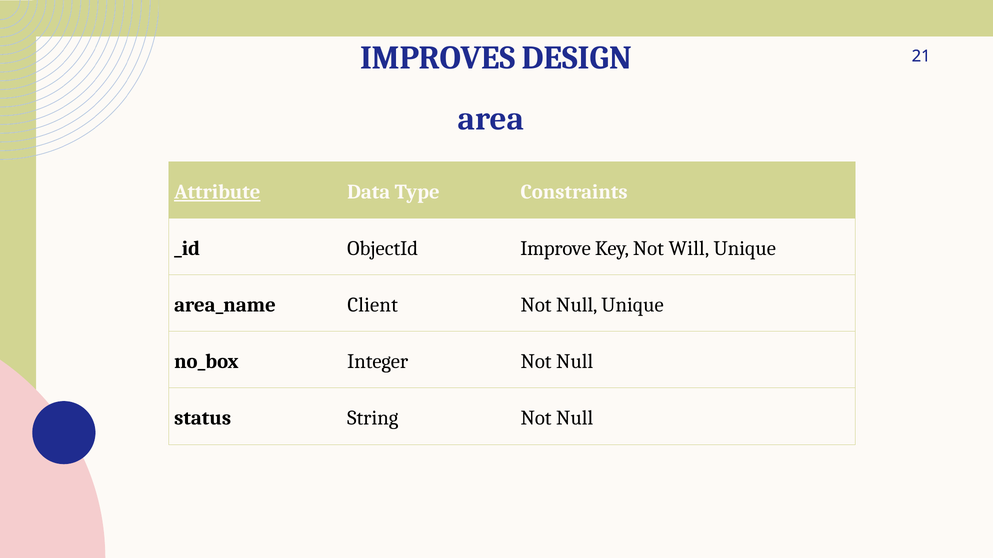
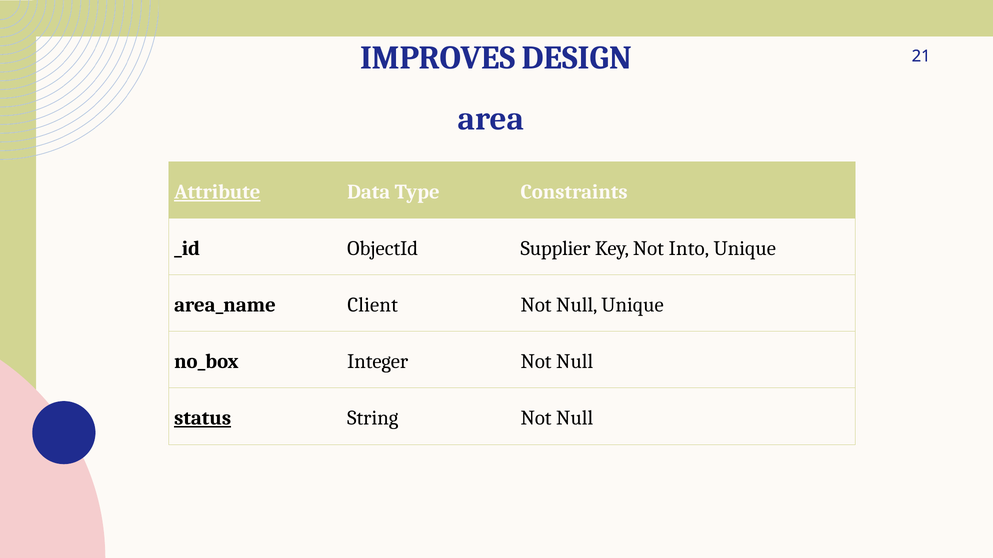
Improve: Improve -> Supplier
Will: Will -> Into
status underline: none -> present
